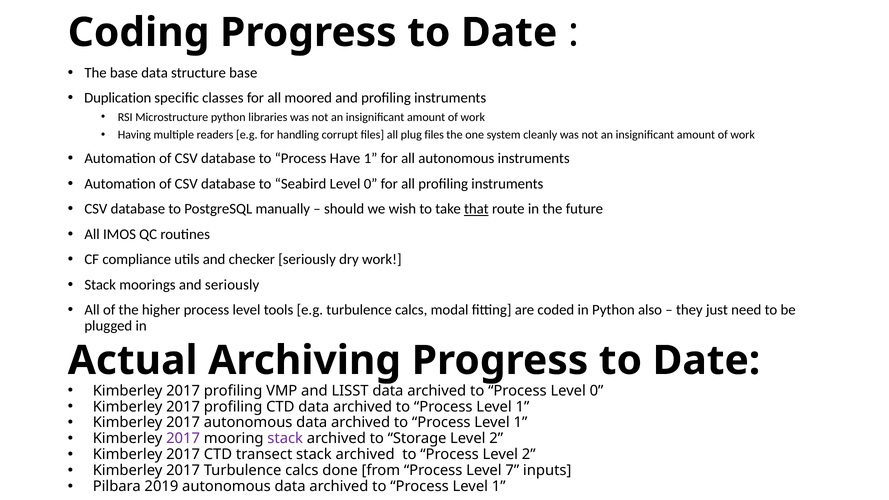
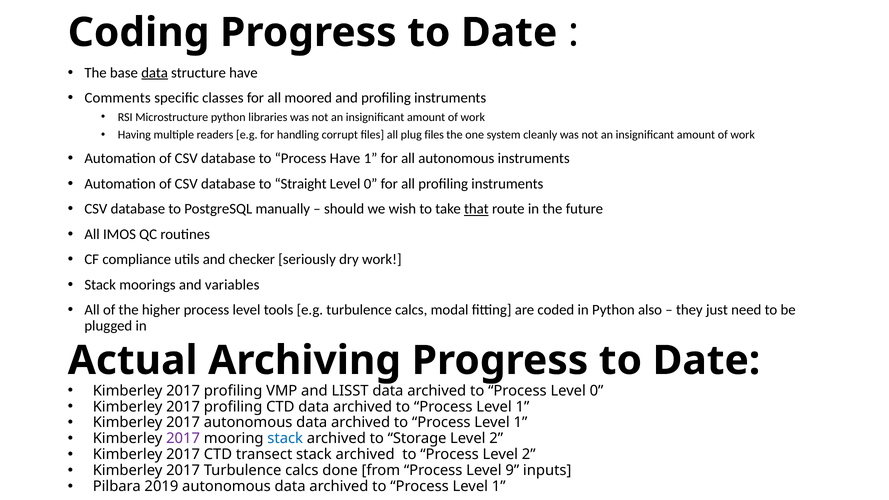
data at (155, 73) underline: none -> present
structure base: base -> have
Duplication: Duplication -> Comments
Seabird: Seabird -> Straight
and seriously: seriously -> variables
stack at (285, 439) colour: purple -> blue
7: 7 -> 9
